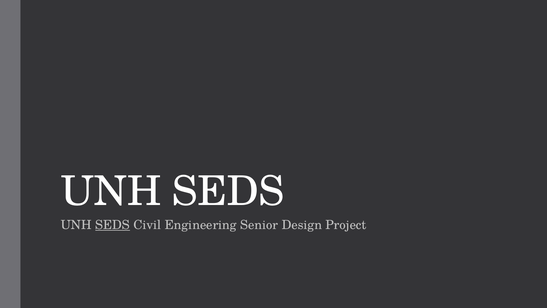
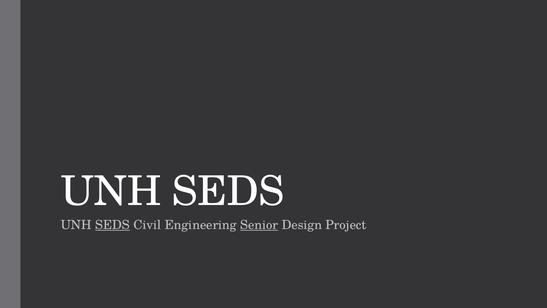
Senior underline: none -> present
